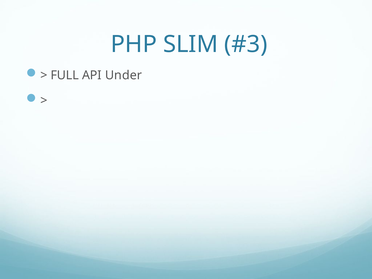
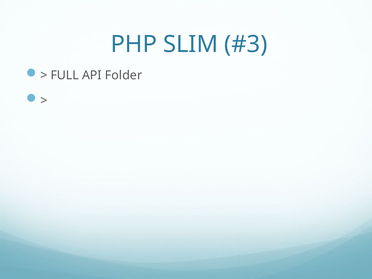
Under: Under -> Folder
